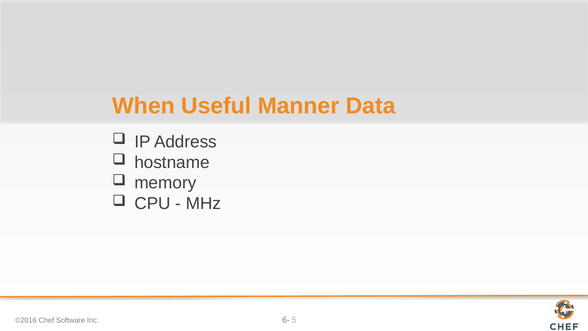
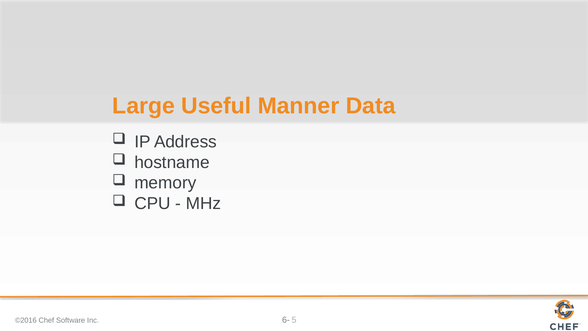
When: When -> Large
